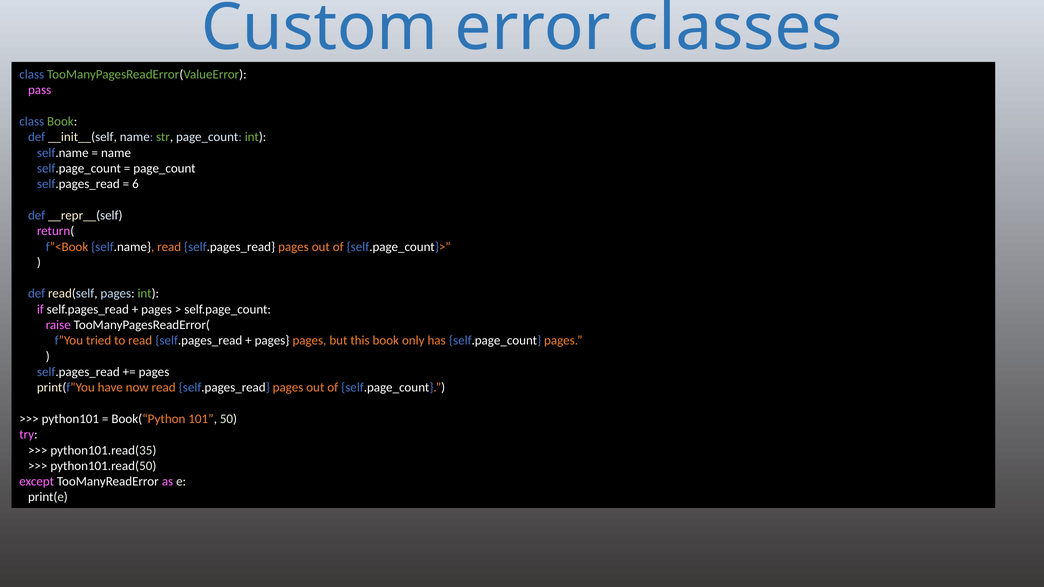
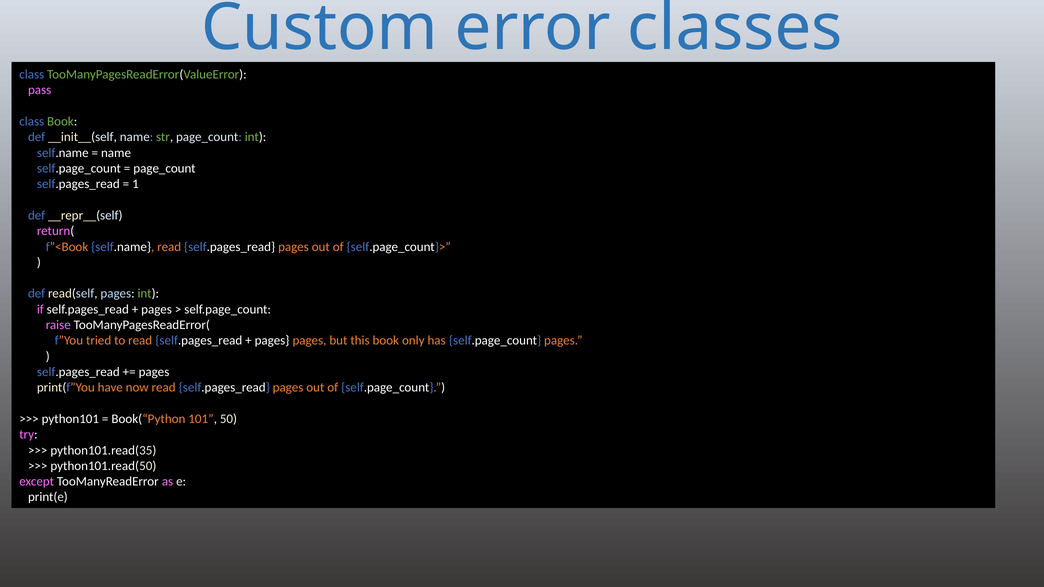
6: 6 -> 1
